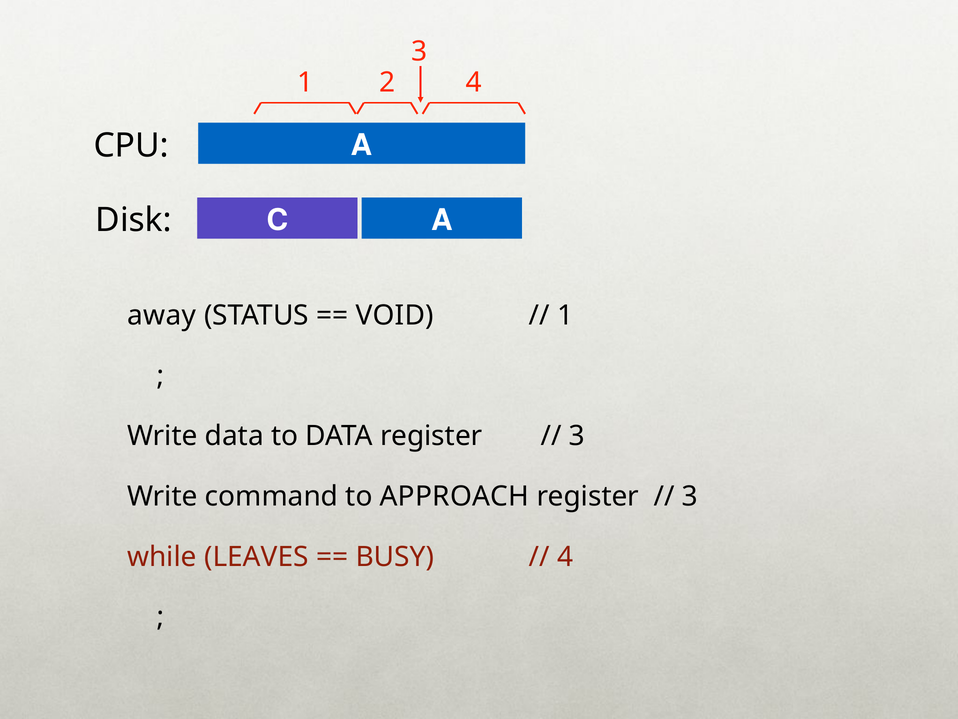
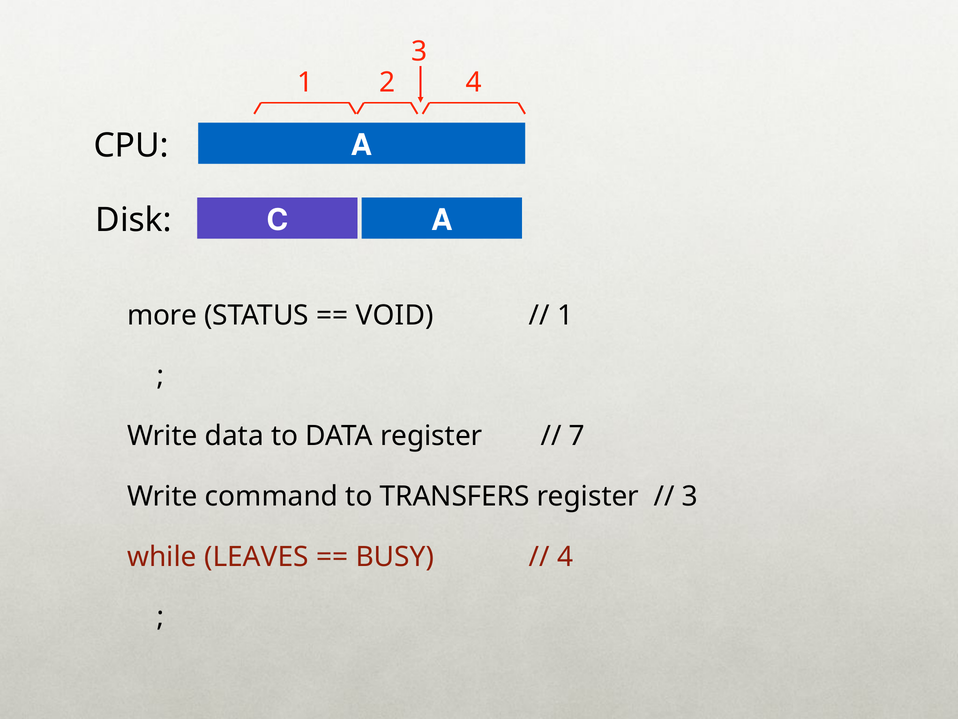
away: away -> more
3 at (577, 436): 3 -> 7
APPROACH: APPROACH -> TRANSFERS
